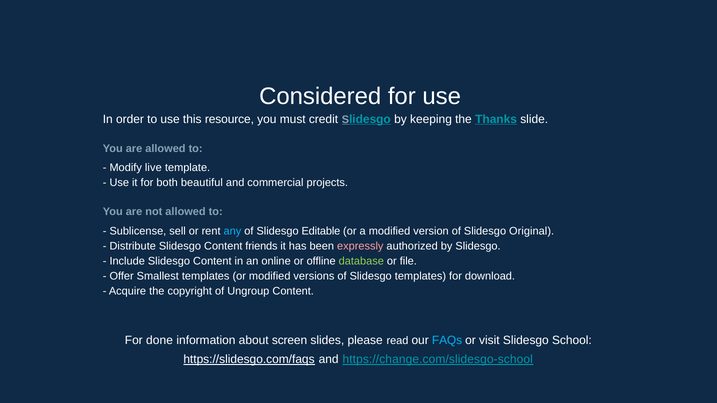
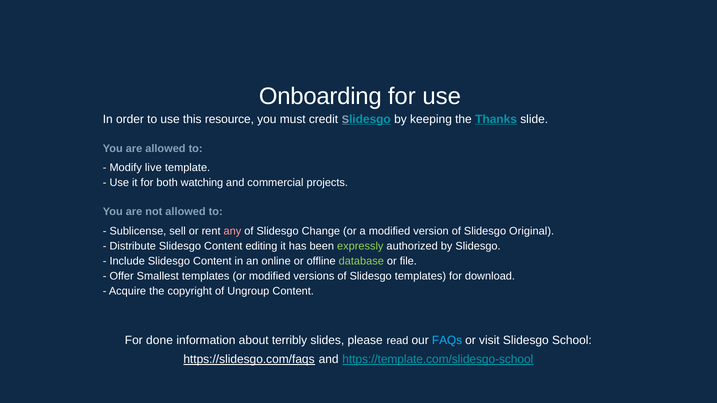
Considered: Considered -> Onboarding
beautiful: beautiful -> watching
any colour: light blue -> pink
Editable: Editable -> Change
friends: friends -> editing
expressly colour: pink -> light green
screen: screen -> terribly
https://change.com/slidesgo-school: https://change.com/slidesgo-school -> https://template.com/slidesgo-school
